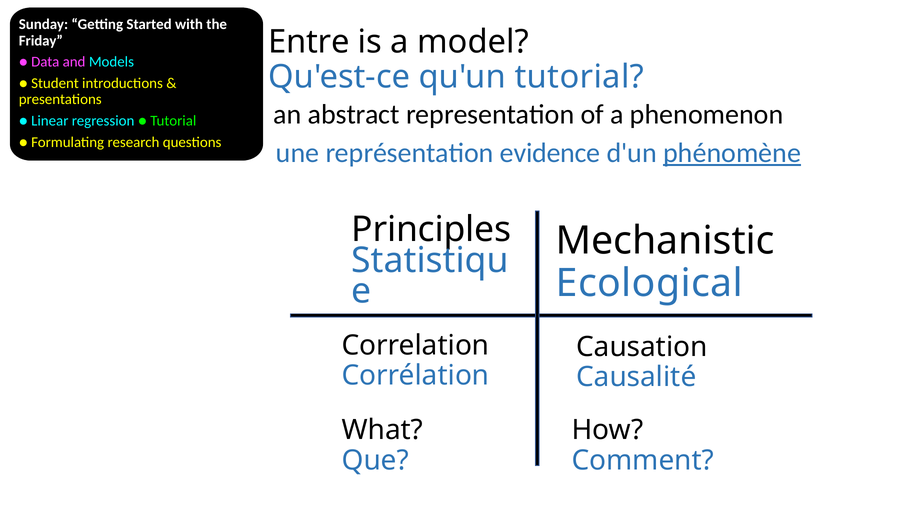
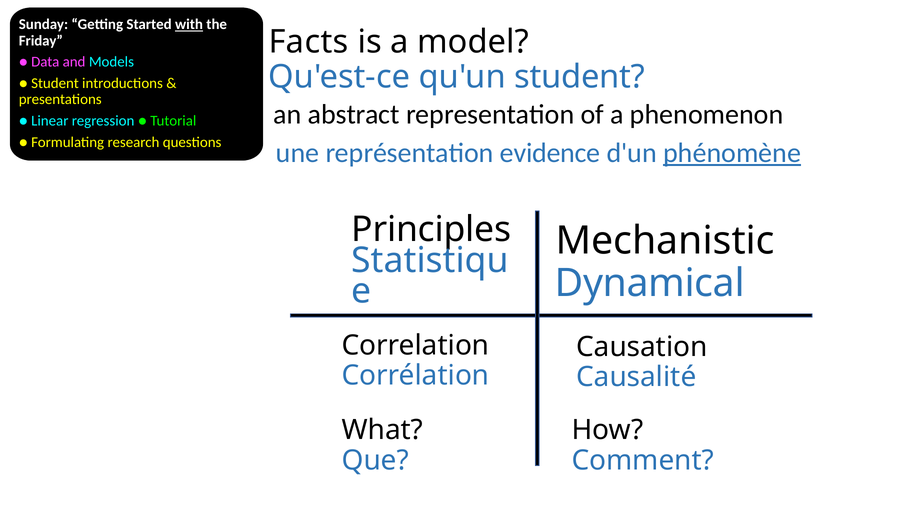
with underline: none -> present
Entre: Entre -> Facts
qu'un tutorial: tutorial -> student
Ecological: Ecological -> Dynamical
